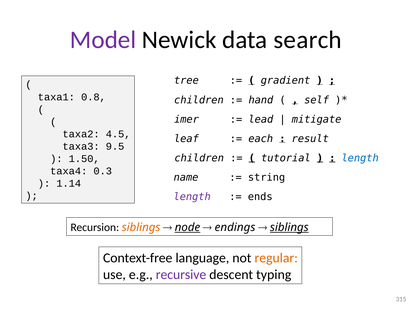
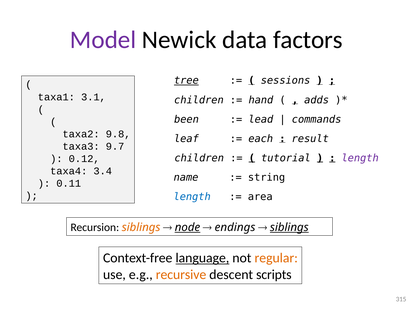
search: search -> factors
tree underline: none -> present
gradient: gradient -> sessions
0.8: 0.8 -> 3.1
self: self -> adds
imer: imer -> been
mitigate: mitigate -> commands
4.5: 4.5 -> 9.8
9.5: 9.5 -> 9.7
length at (360, 158) colour: blue -> purple
1.50: 1.50 -> 0.12
0.3: 0.3 -> 3.4
1.14: 1.14 -> 0.11
length at (192, 197) colour: purple -> blue
ends: ends -> area
language underline: none -> present
recursive colour: purple -> orange
typing: typing -> scripts
